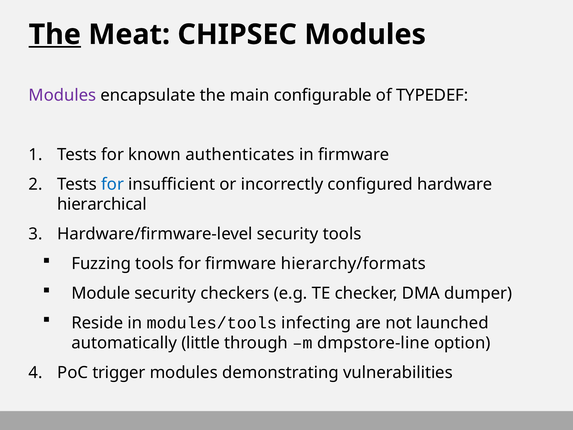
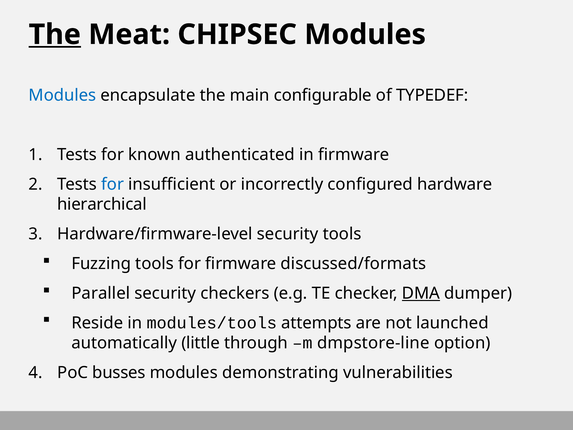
Modules at (62, 95) colour: purple -> blue
authenticates: authenticates -> authenticated
hierarchy/formats: hierarchy/formats -> discussed/formats
Module: Module -> Parallel
DMA underline: none -> present
infecting: infecting -> attempts
trigger: trigger -> busses
